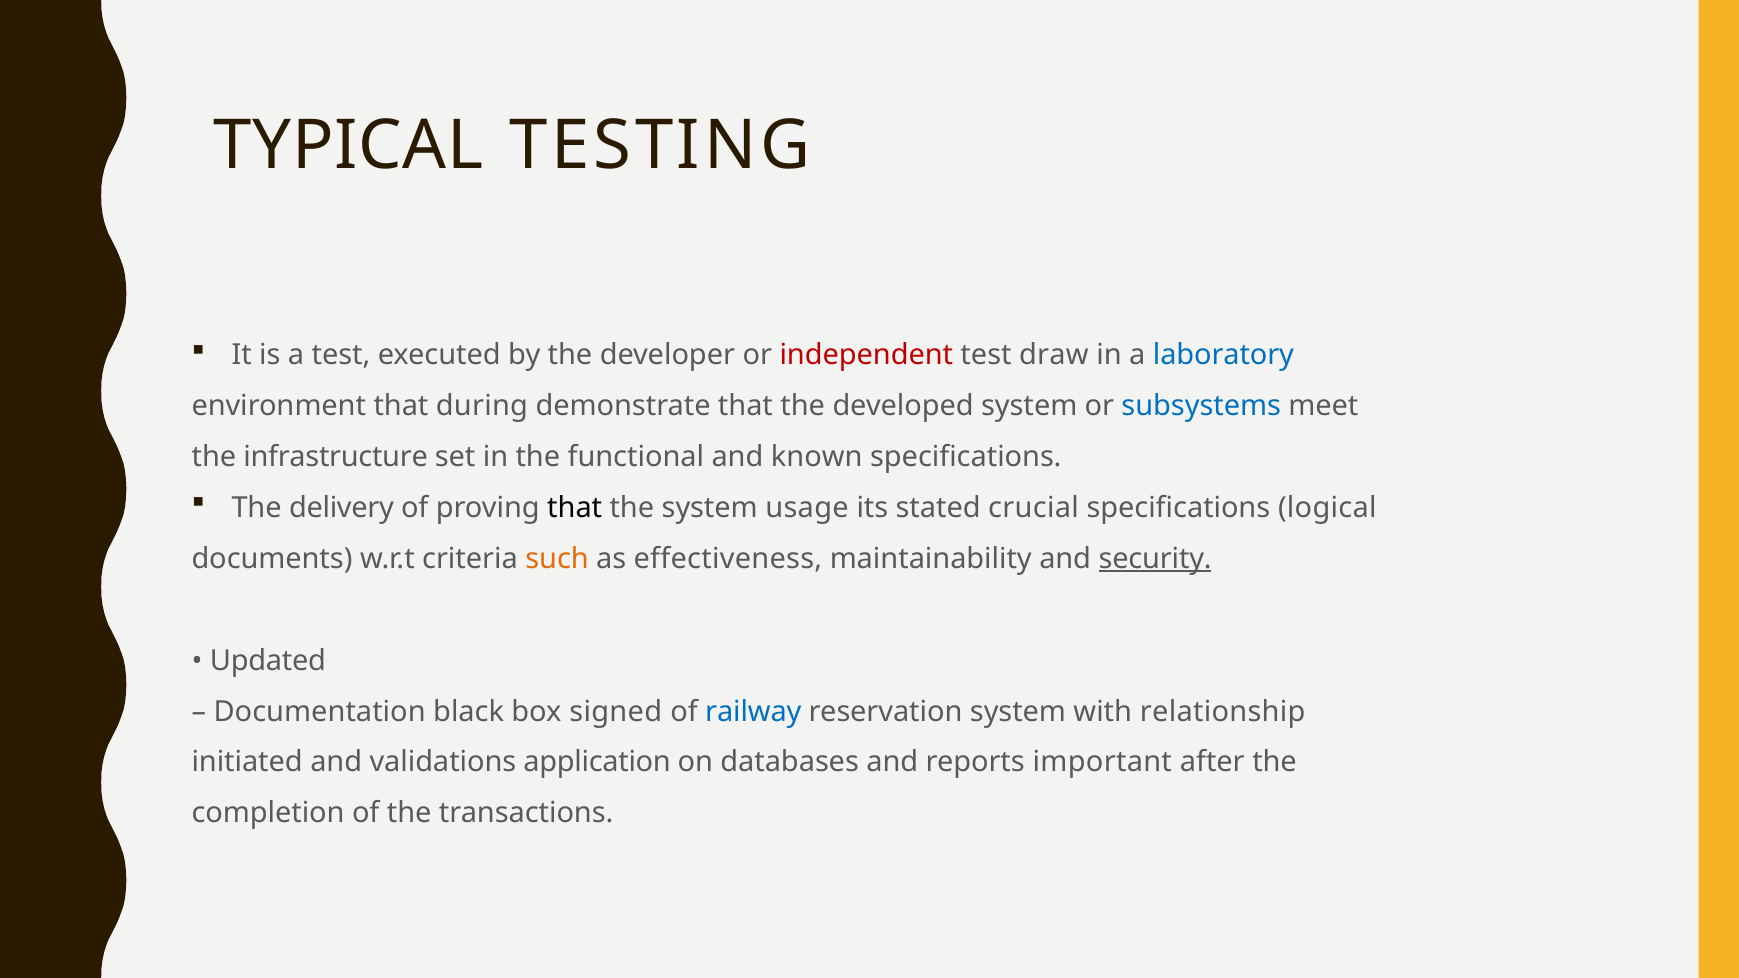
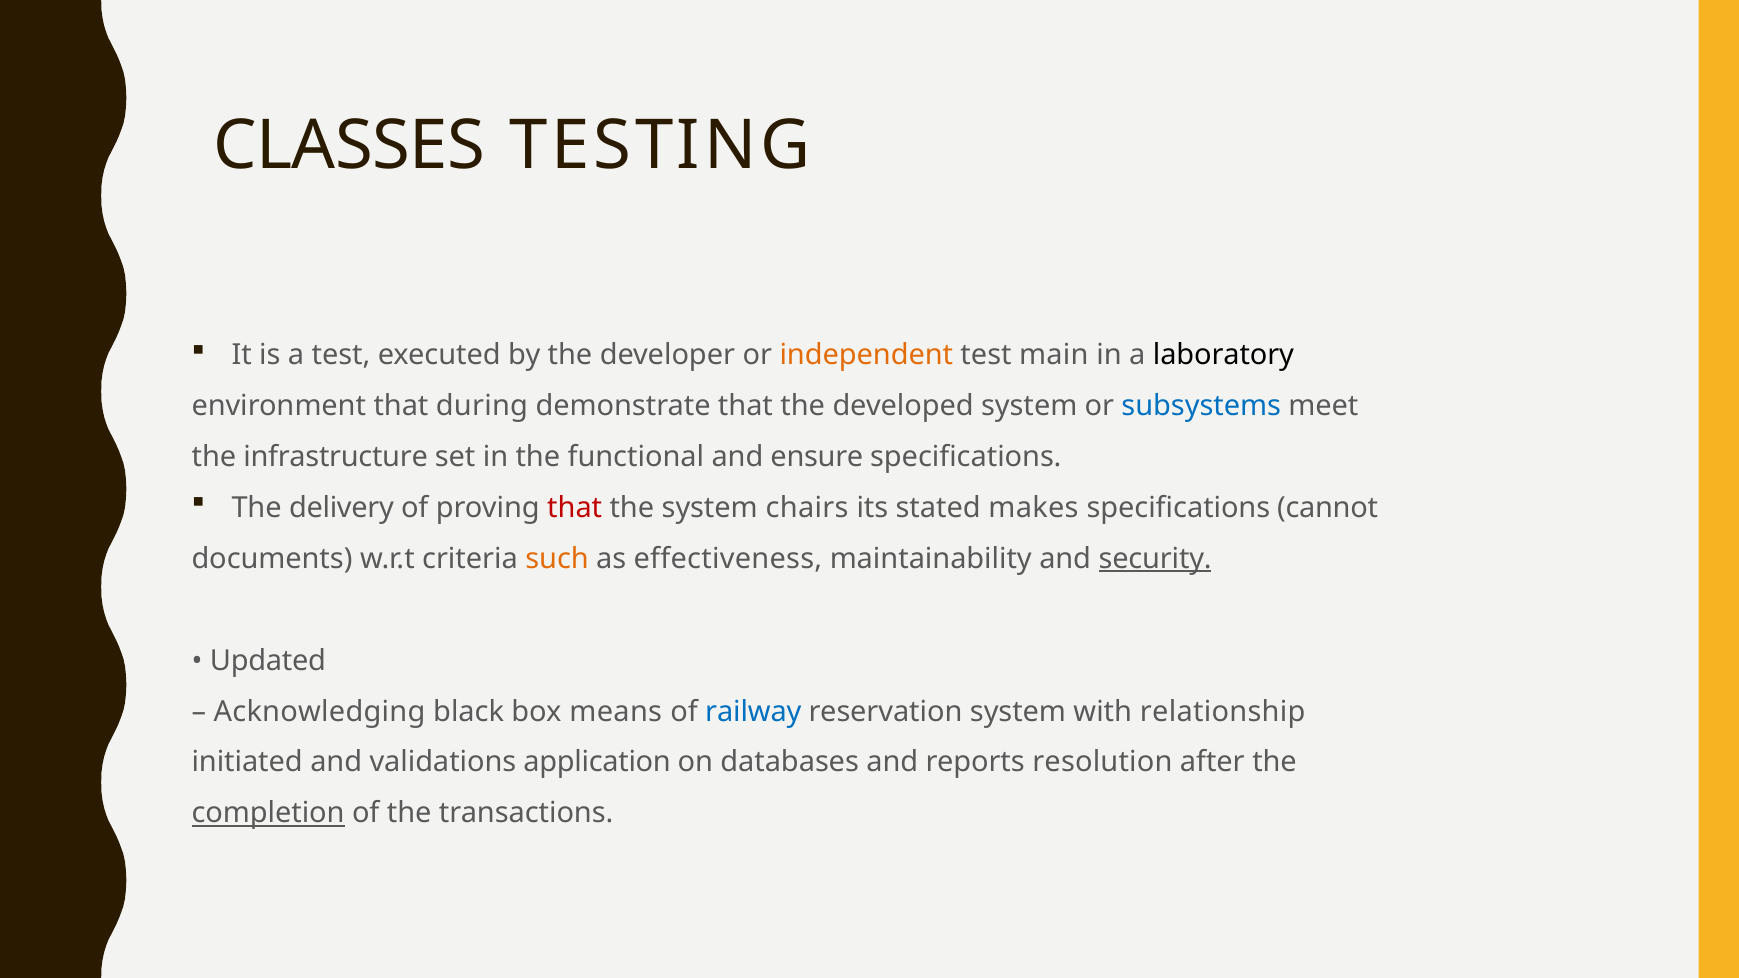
TYPICAL: TYPICAL -> CLASSES
independent colour: red -> orange
draw: draw -> main
laboratory colour: blue -> black
known: known -> ensure
that at (575, 508) colour: black -> red
usage: usage -> chairs
crucial: crucial -> makes
logical: logical -> cannot
Documentation: Documentation -> Acknowledging
signed: signed -> means
important: important -> resolution
completion underline: none -> present
